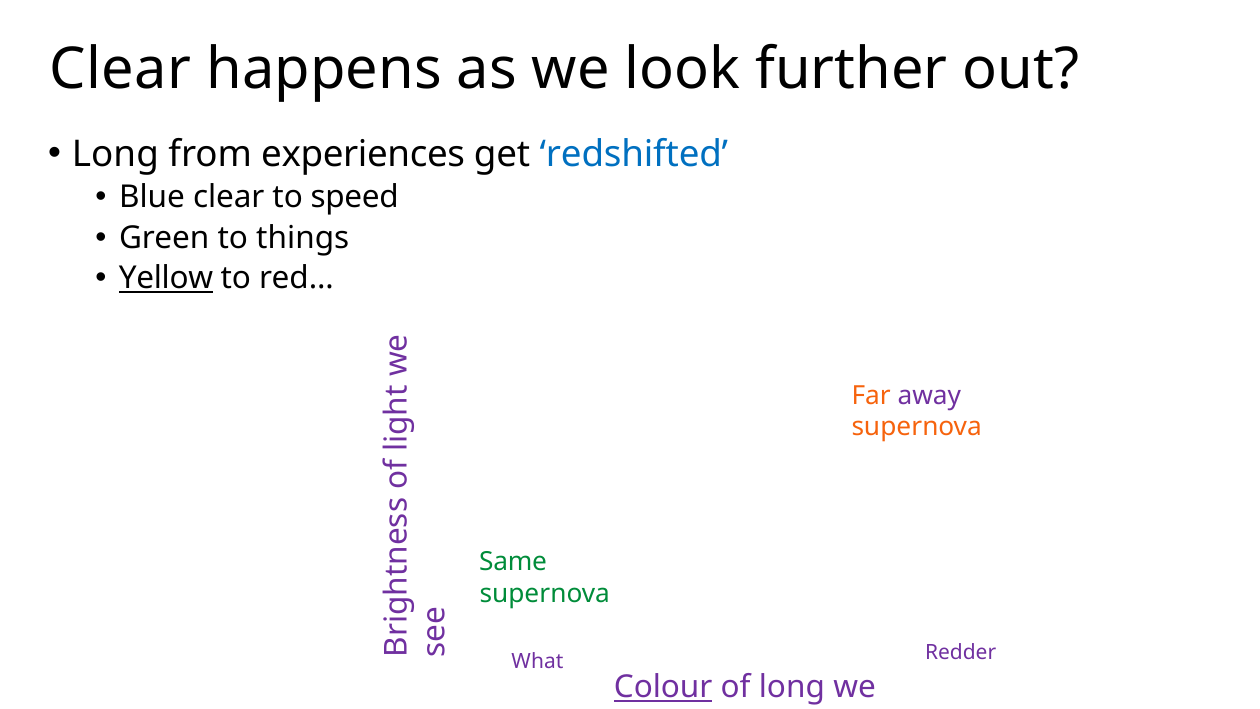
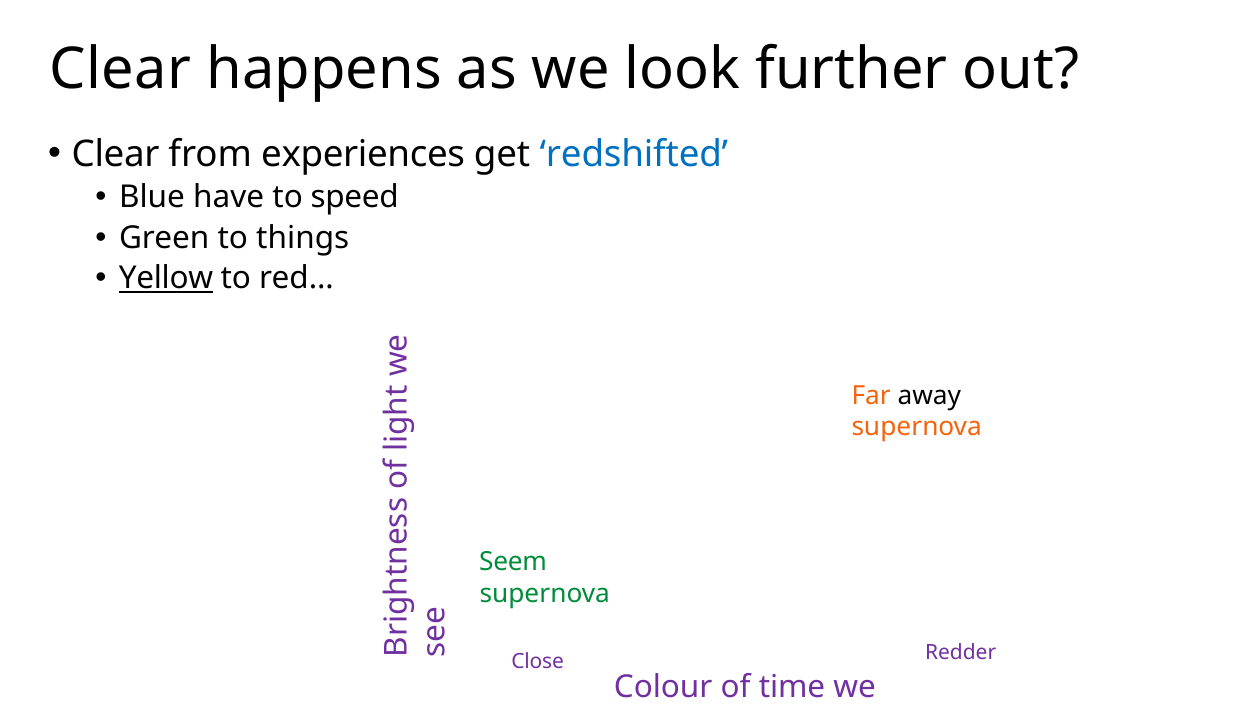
Long at (115, 154): Long -> Clear
Blue clear: clear -> have
away colour: purple -> black
Same: Same -> Seem
What: What -> Close
Colour underline: present -> none
of long: long -> time
